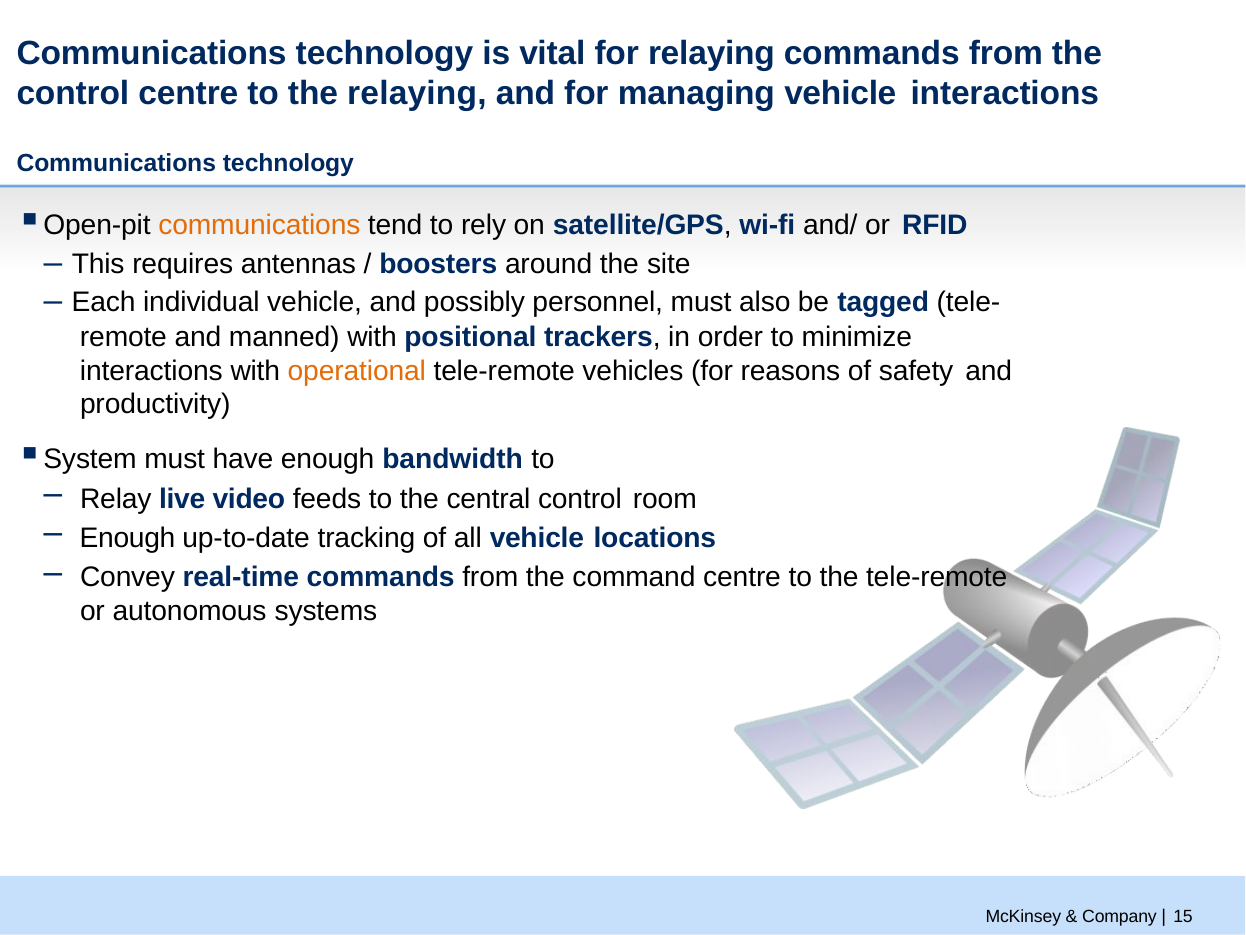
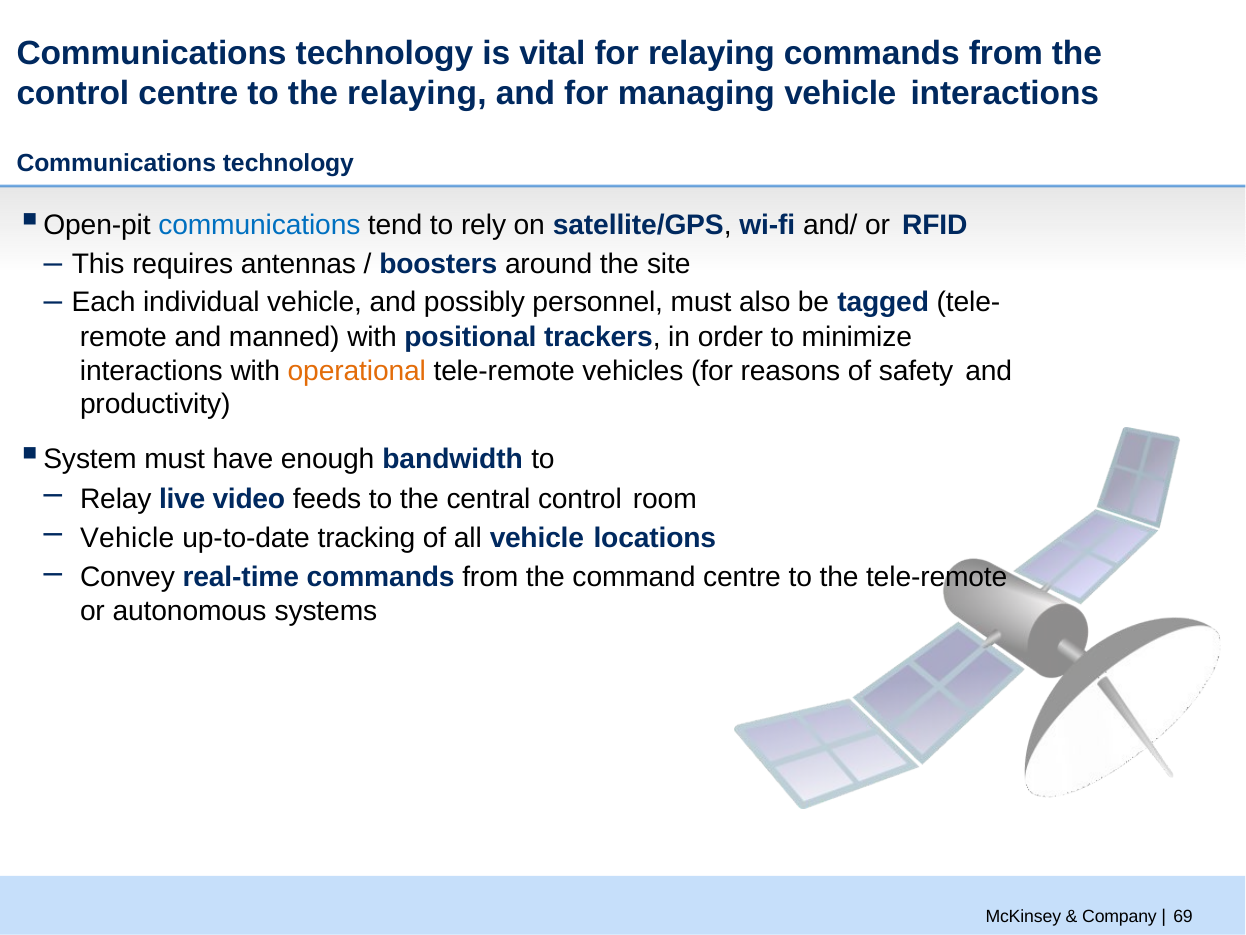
communications at (259, 225) colour: orange -> blue
Enough at (128, 538): Enough -> Vehicle
15: 15 -> 69
